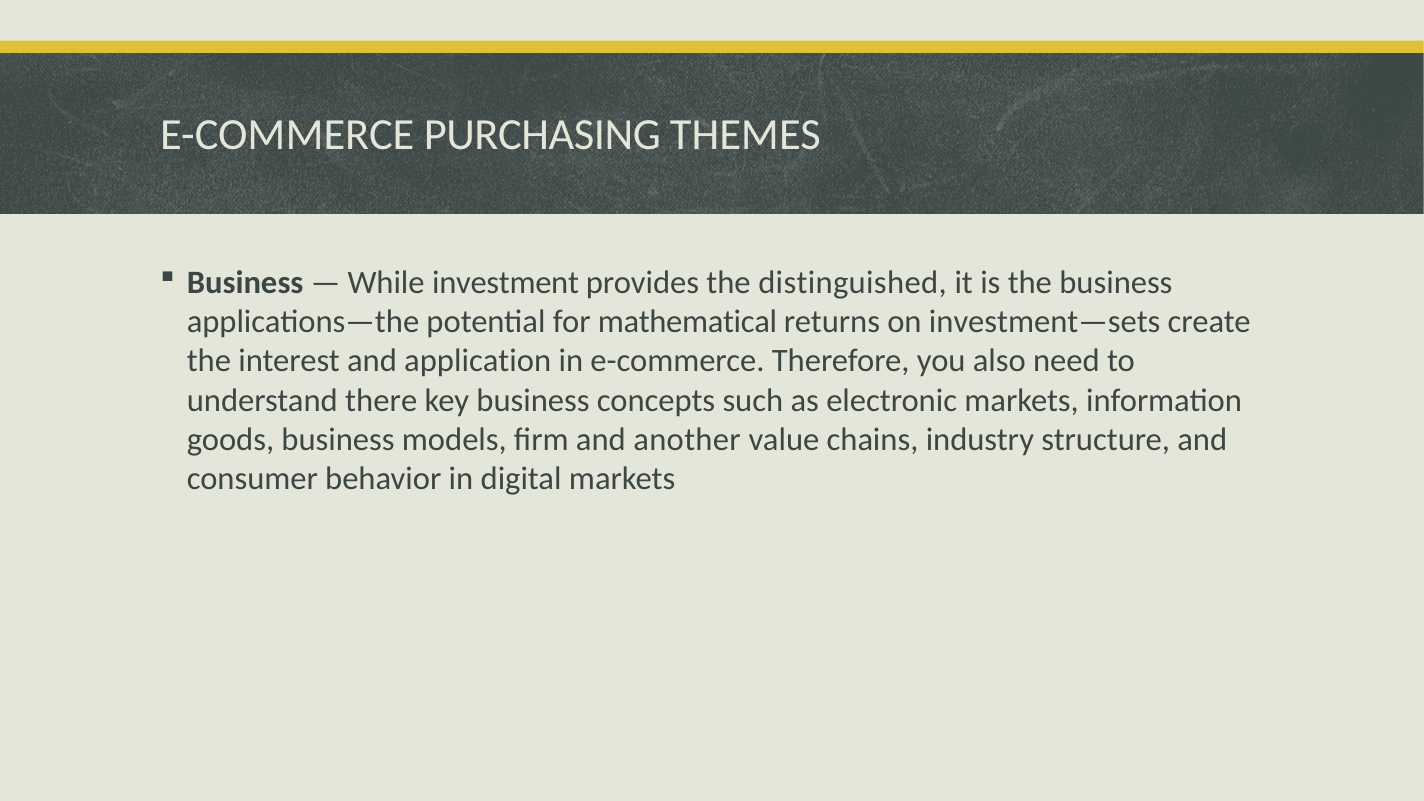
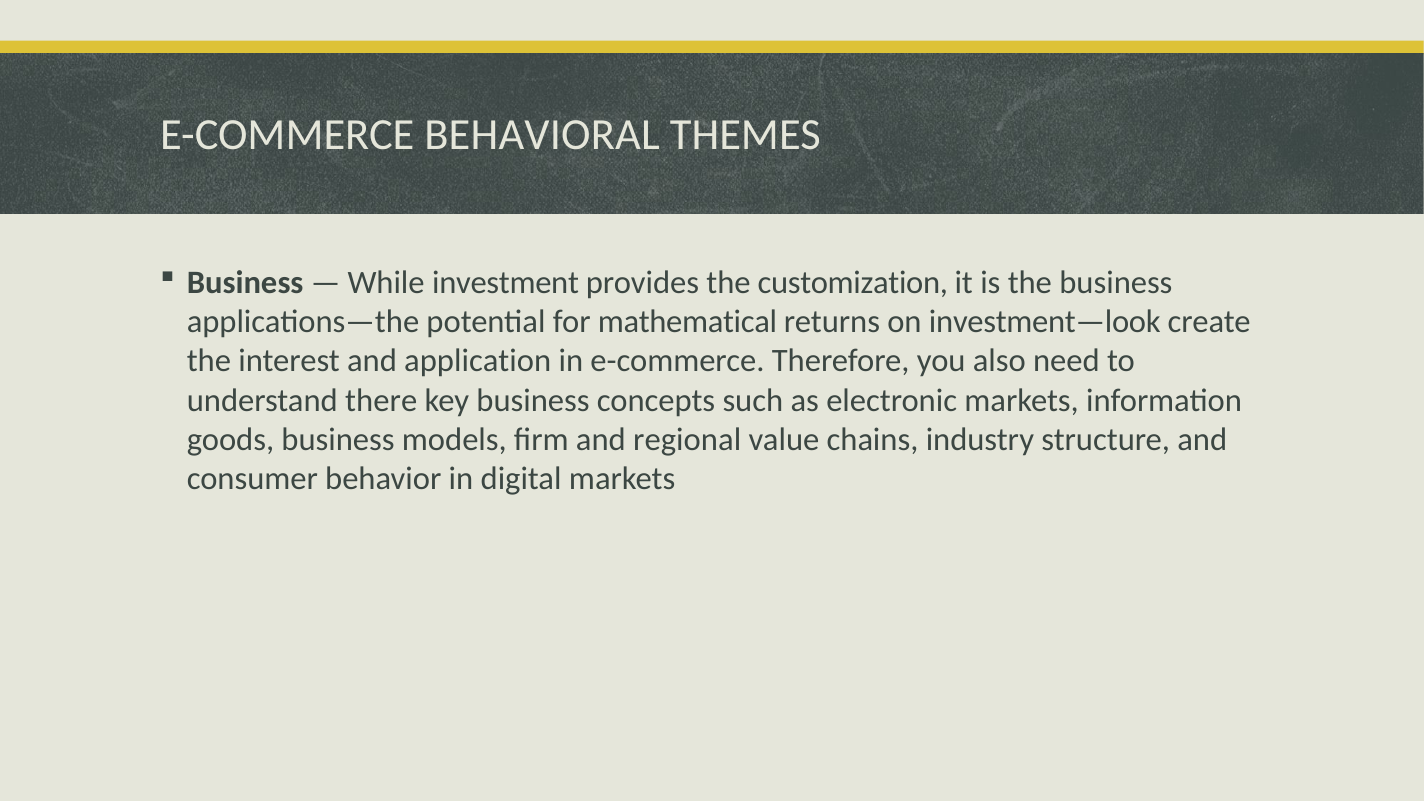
PURCHASING: PURCHASING -> BEHAVIORAL
distinguished: distinguished -> customization
investment—sets: investment—sets -> investment—look
another: another -> regional
